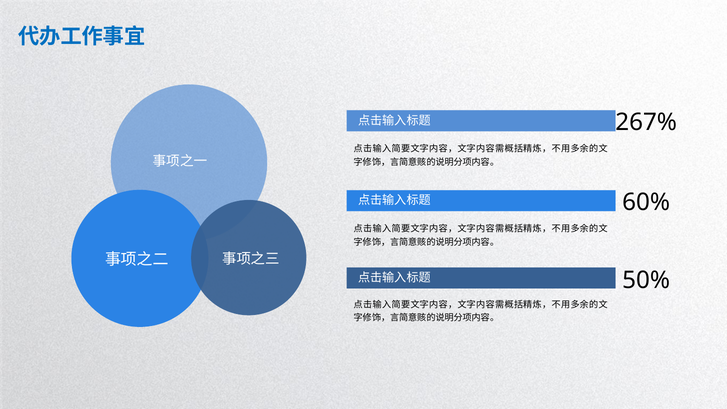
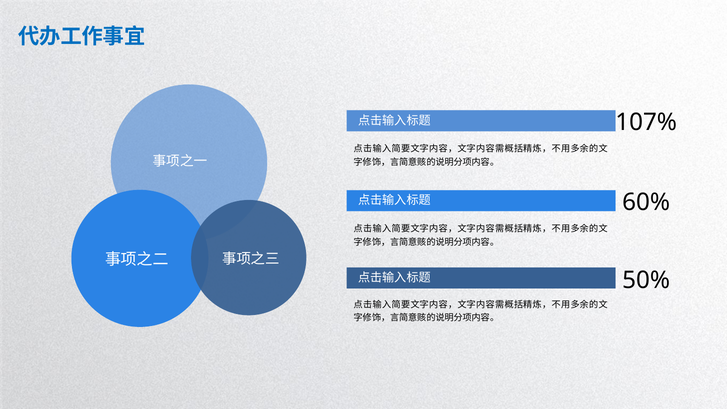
267%: 267% -> 107%
